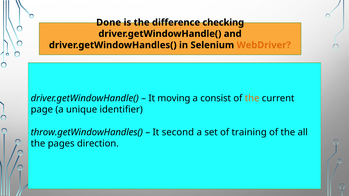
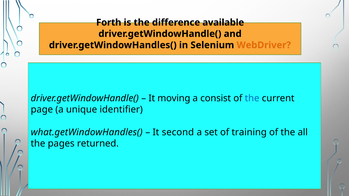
Done: Done -> Forth
checking: checking -> available
the at (252, 98) colour: orange -> blue
throw.getWindowHandles(: throw.getWindowHandles( -> what.getWindowHandles(
direction: direction -> returned
